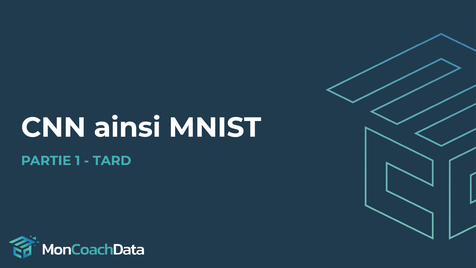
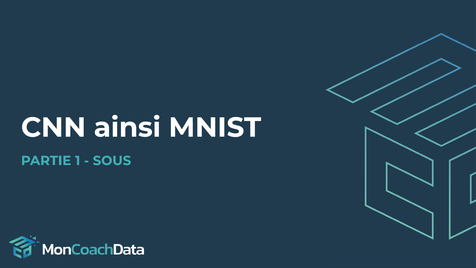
TARD: TARD -> SOUS
